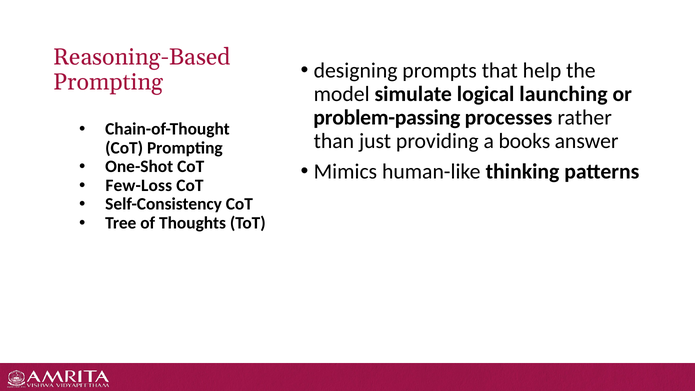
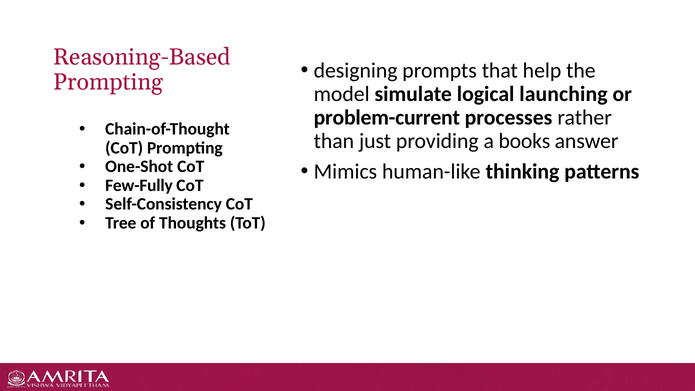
problem-passing: problem-passing -> problem-current
Few-Loss: Few-Loss -> Few-Fully
